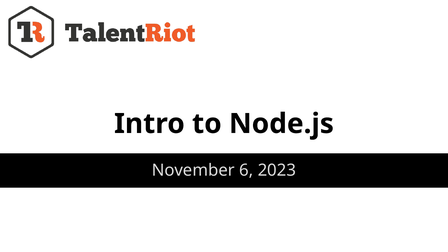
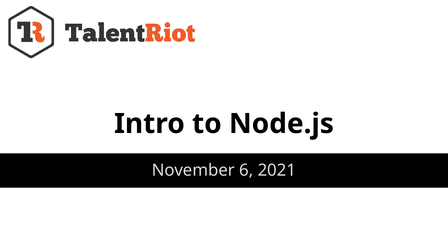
2023: 2023 -> 2021
